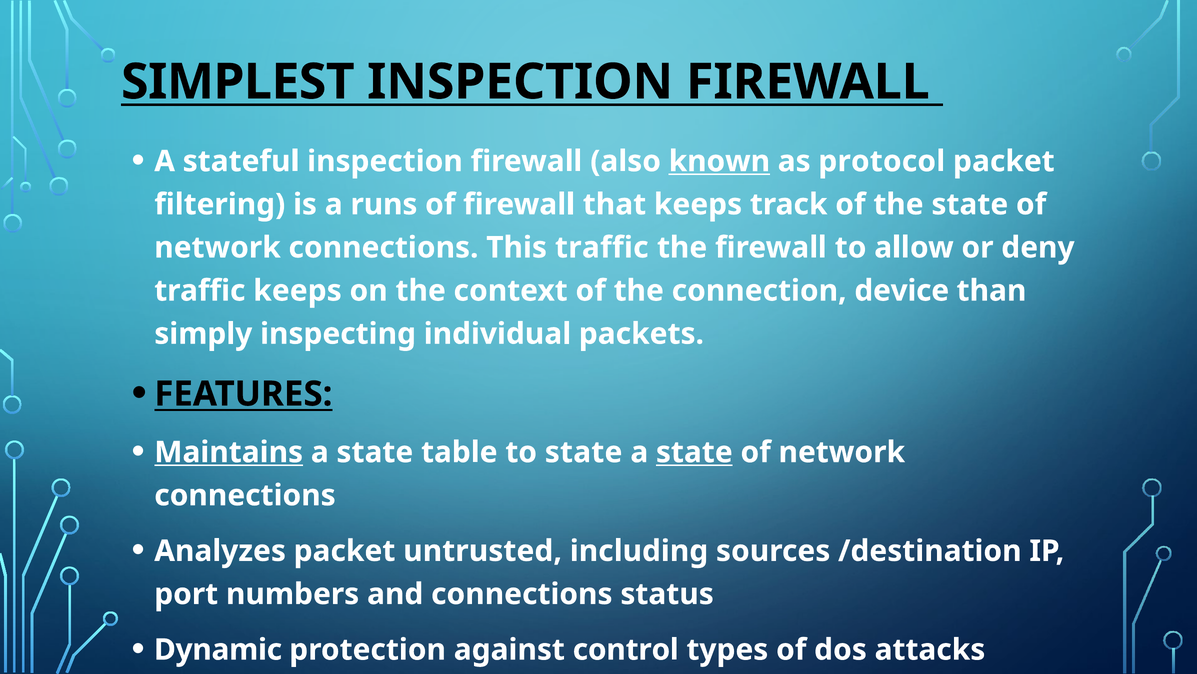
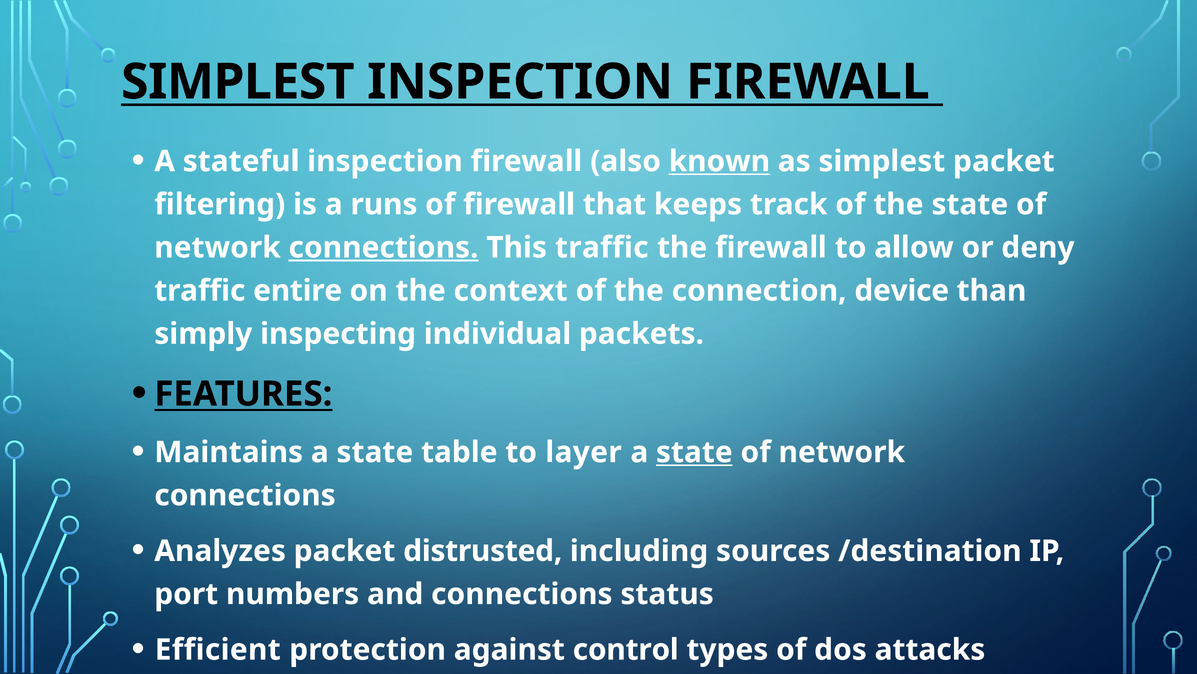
as protocol: protocol -> simplest
connections at (383, 247) underline: none -> present
traffic keeps: keeps -> entire
Maintains underline: present -> none
to state: state -> layer
untrusted: untrusted -> distrusted
Dynamic: Dynamic -> Efficient
